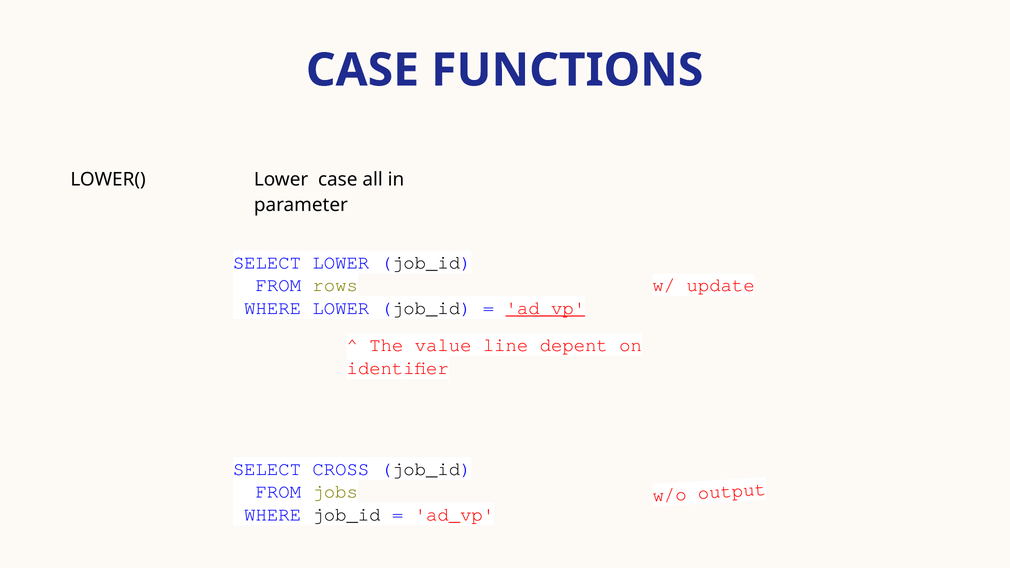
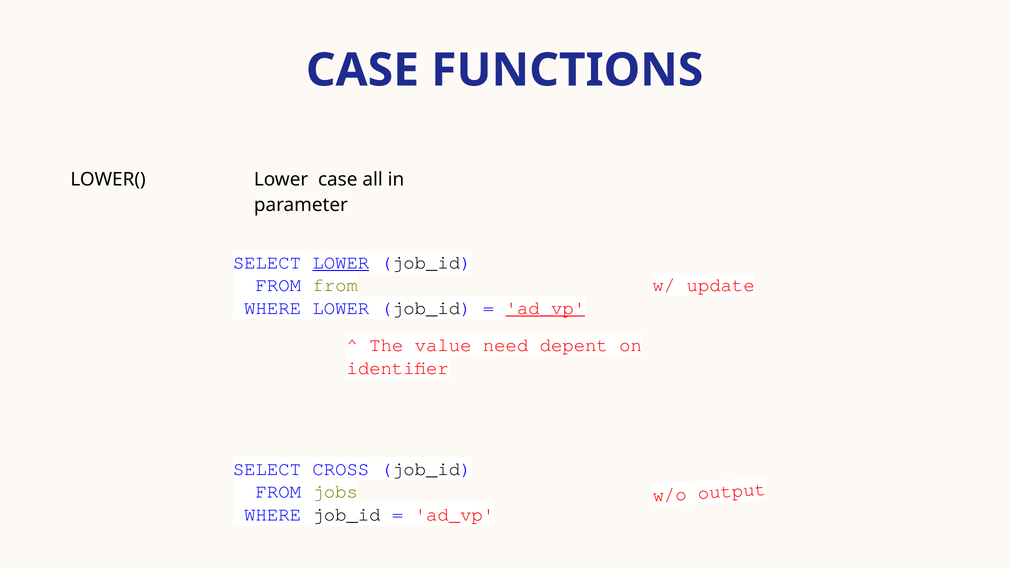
LOWER at (341, 263) underline: none -> present
FROM rows: rows -> from
line: line -> need
